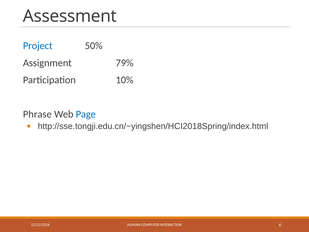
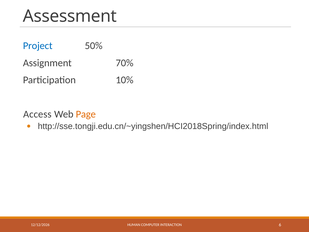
79%: 79% -> 70%
Phrase: Phrase -> Access
Page colour: blue -> orange
